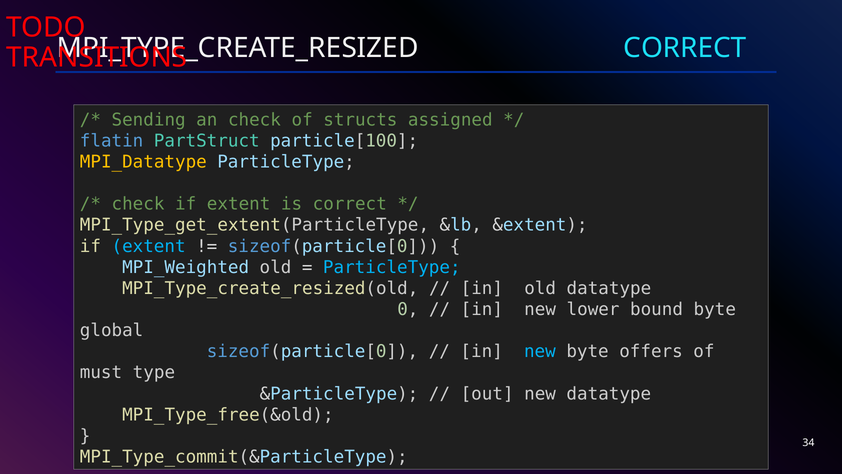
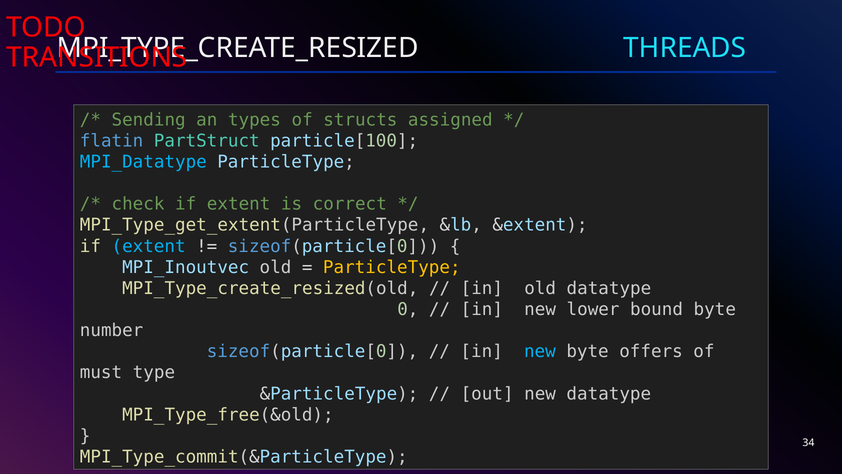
CORRECT at (685, 48): CORRECT -> THREADS
an check: check -> types
MPI_Datatype colour: yellow -> light blue
MPI_Weighted: MPI_Weighted -> MPI_Inoutvec
ParticleType at (392, 267) colour: light blue -> yellow
global: global -> number
